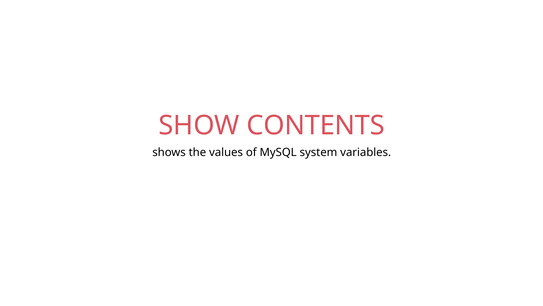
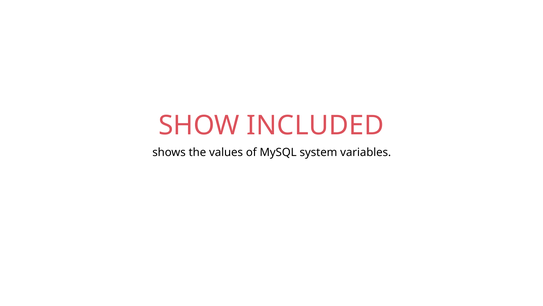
CONTENTS: CONTENTS -> INCLUDED
